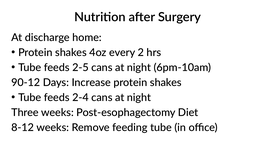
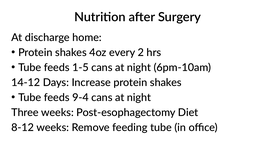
2-5: 2-5 -> 1-5
90-12: 90-12 -> 14-12
2-4: 2-4 -> 9-4
